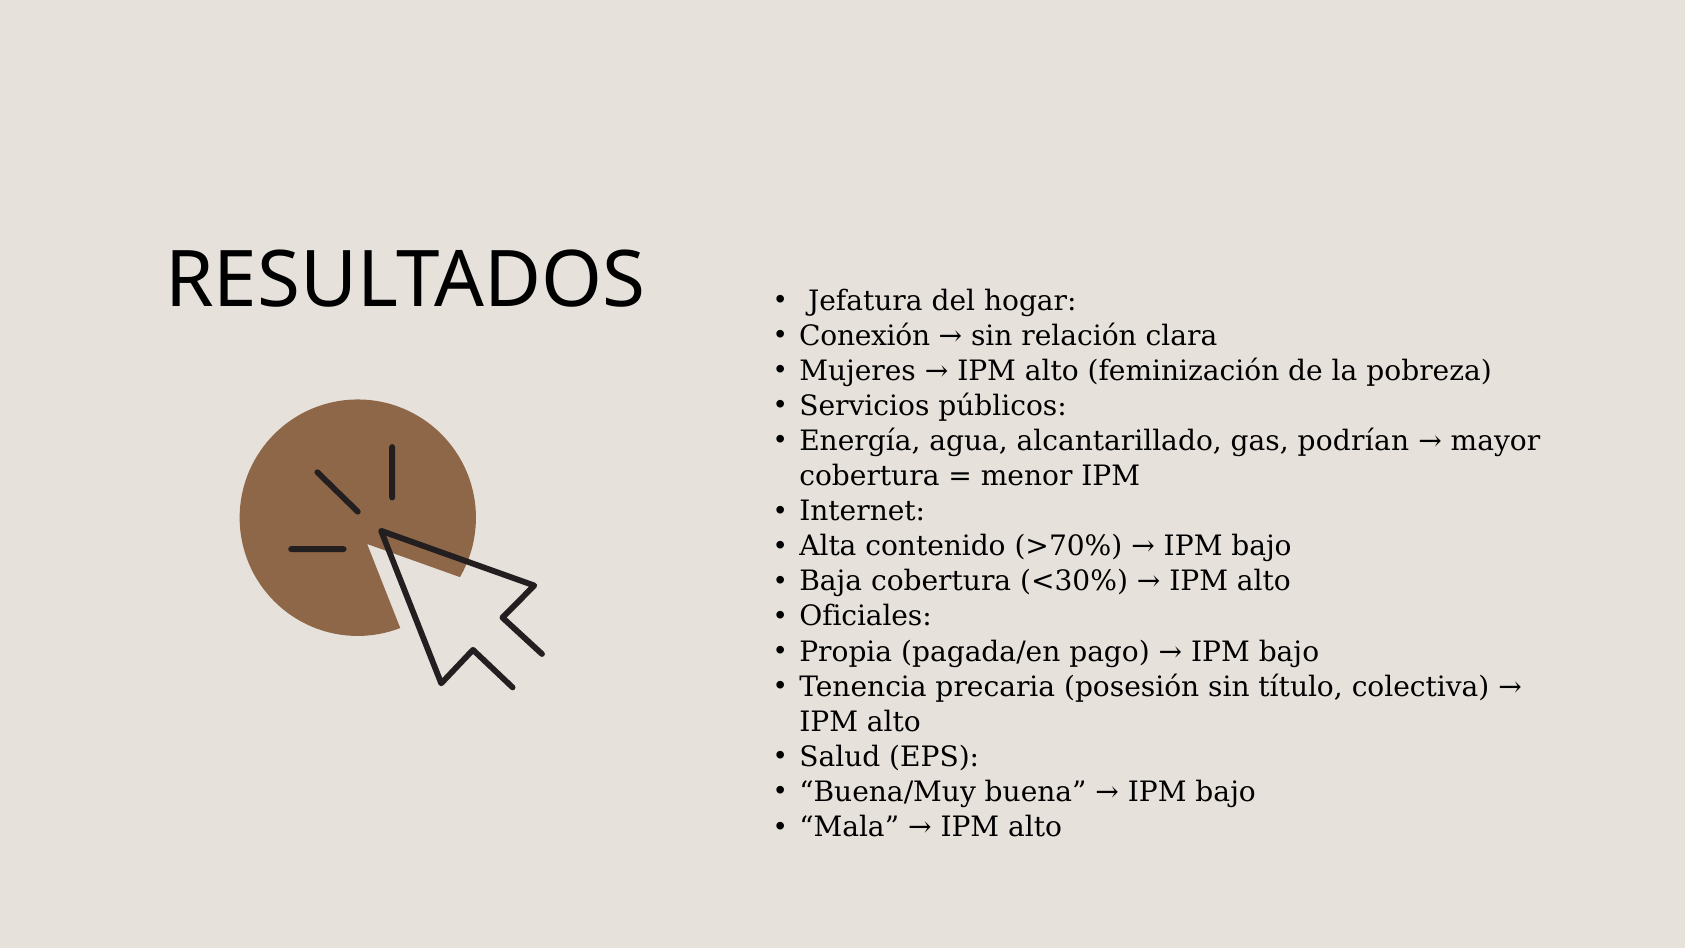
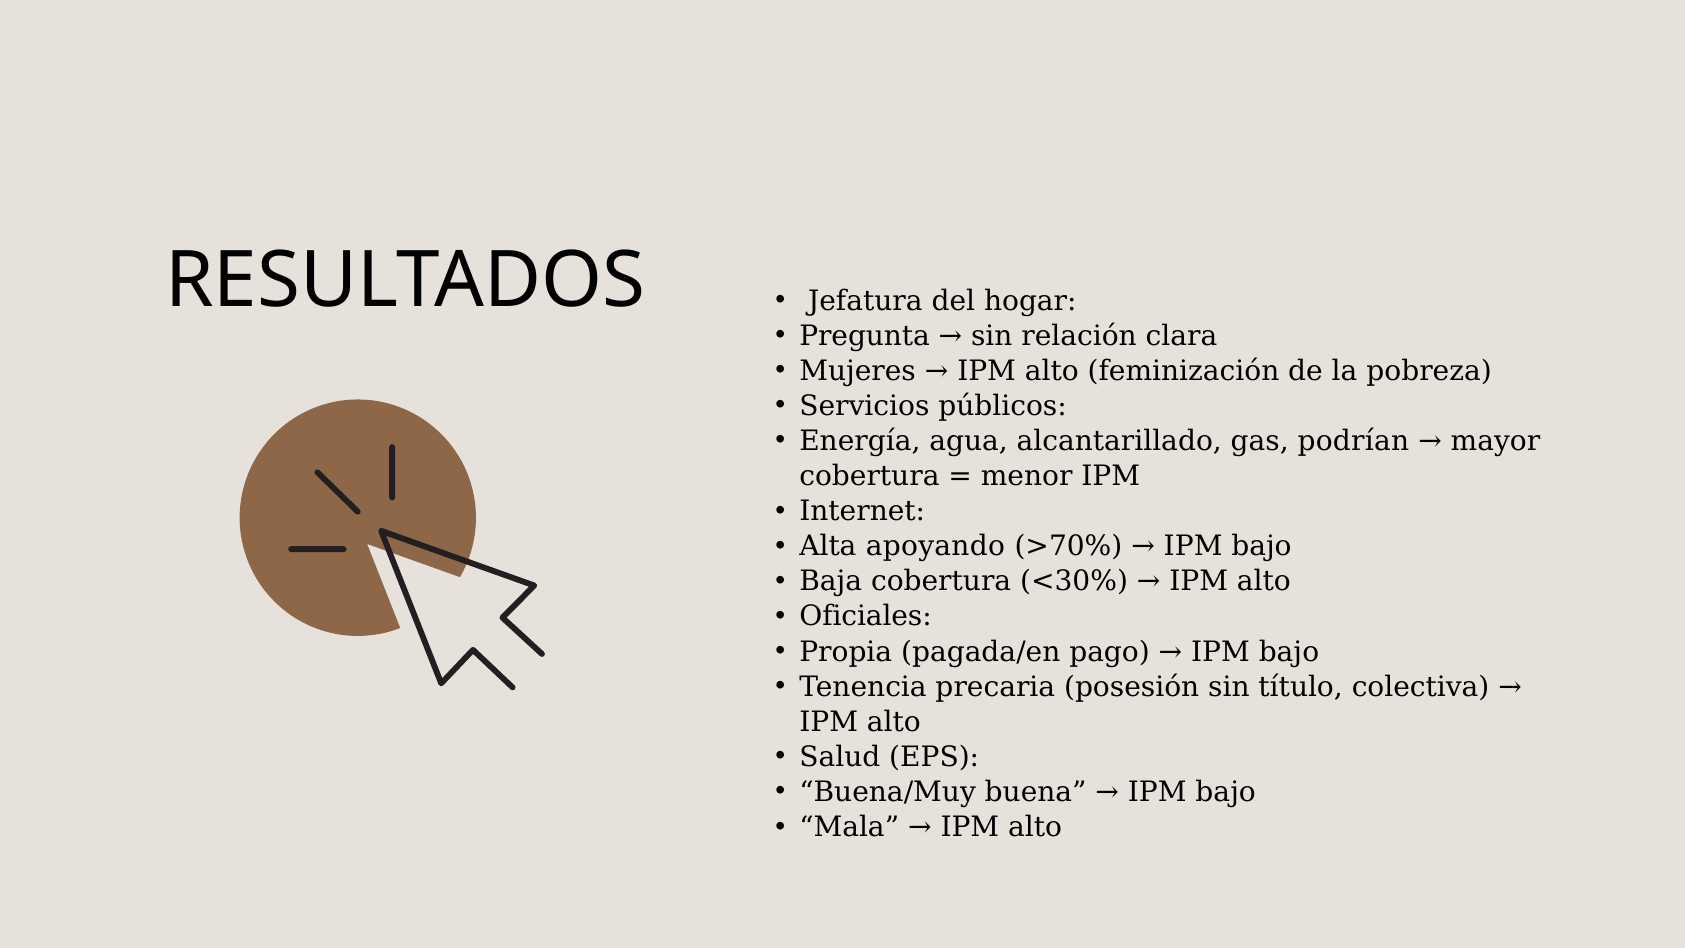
Conexión: Conexión -> Pregunta
contenido: contenido -> apoyando
